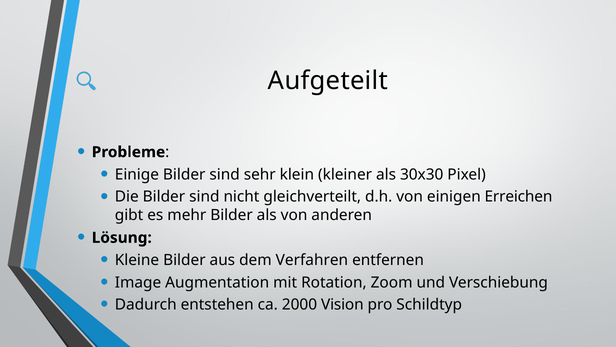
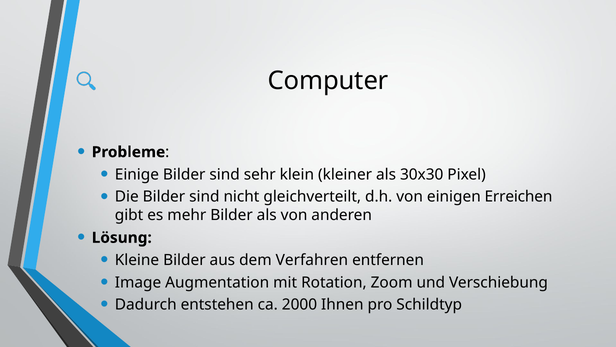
Aufgeteilt: Aufgeteilt -> Computer
Vision: Vision -> Ihnen
